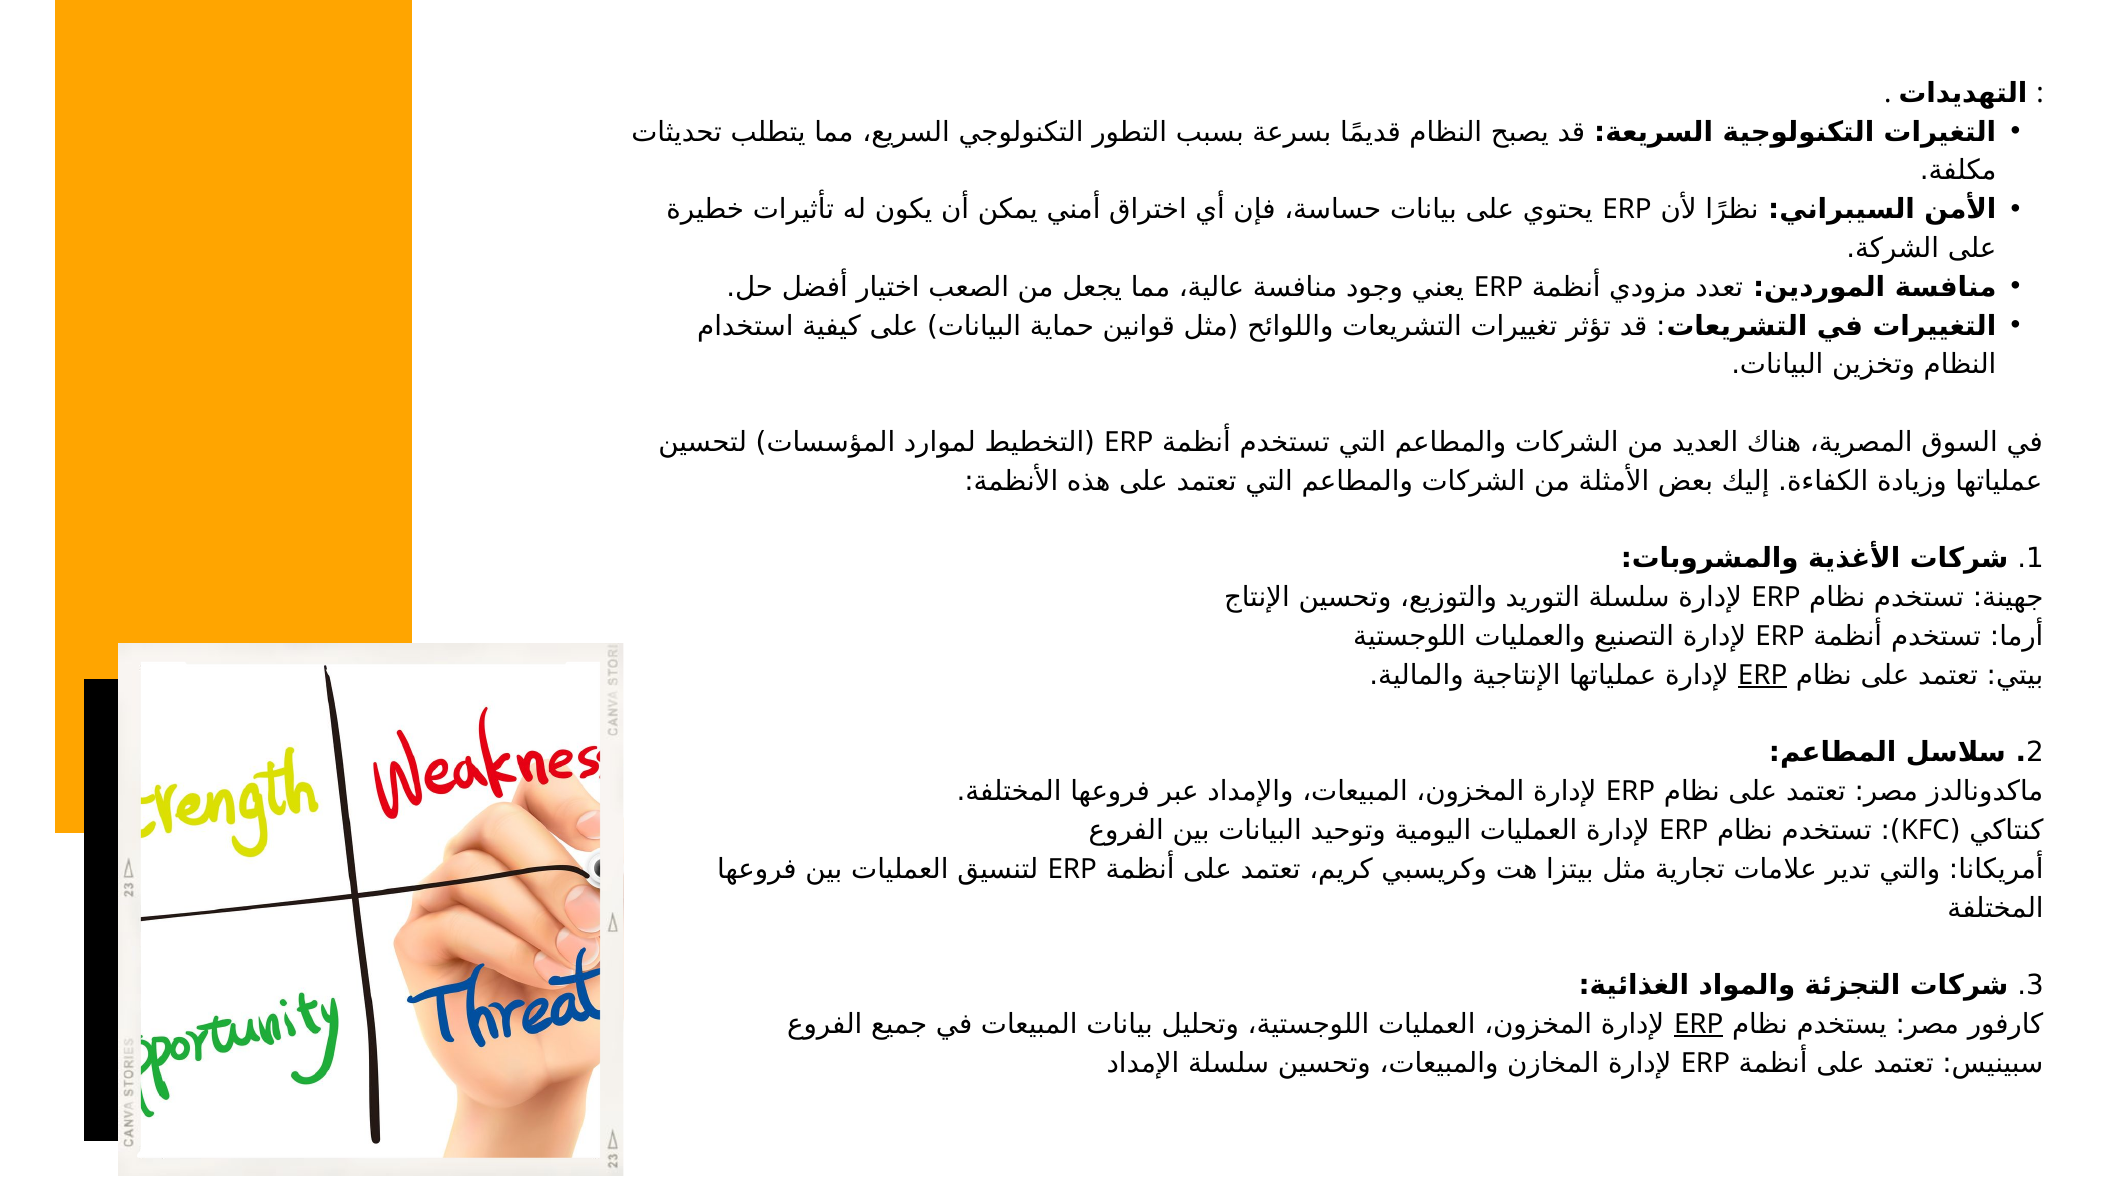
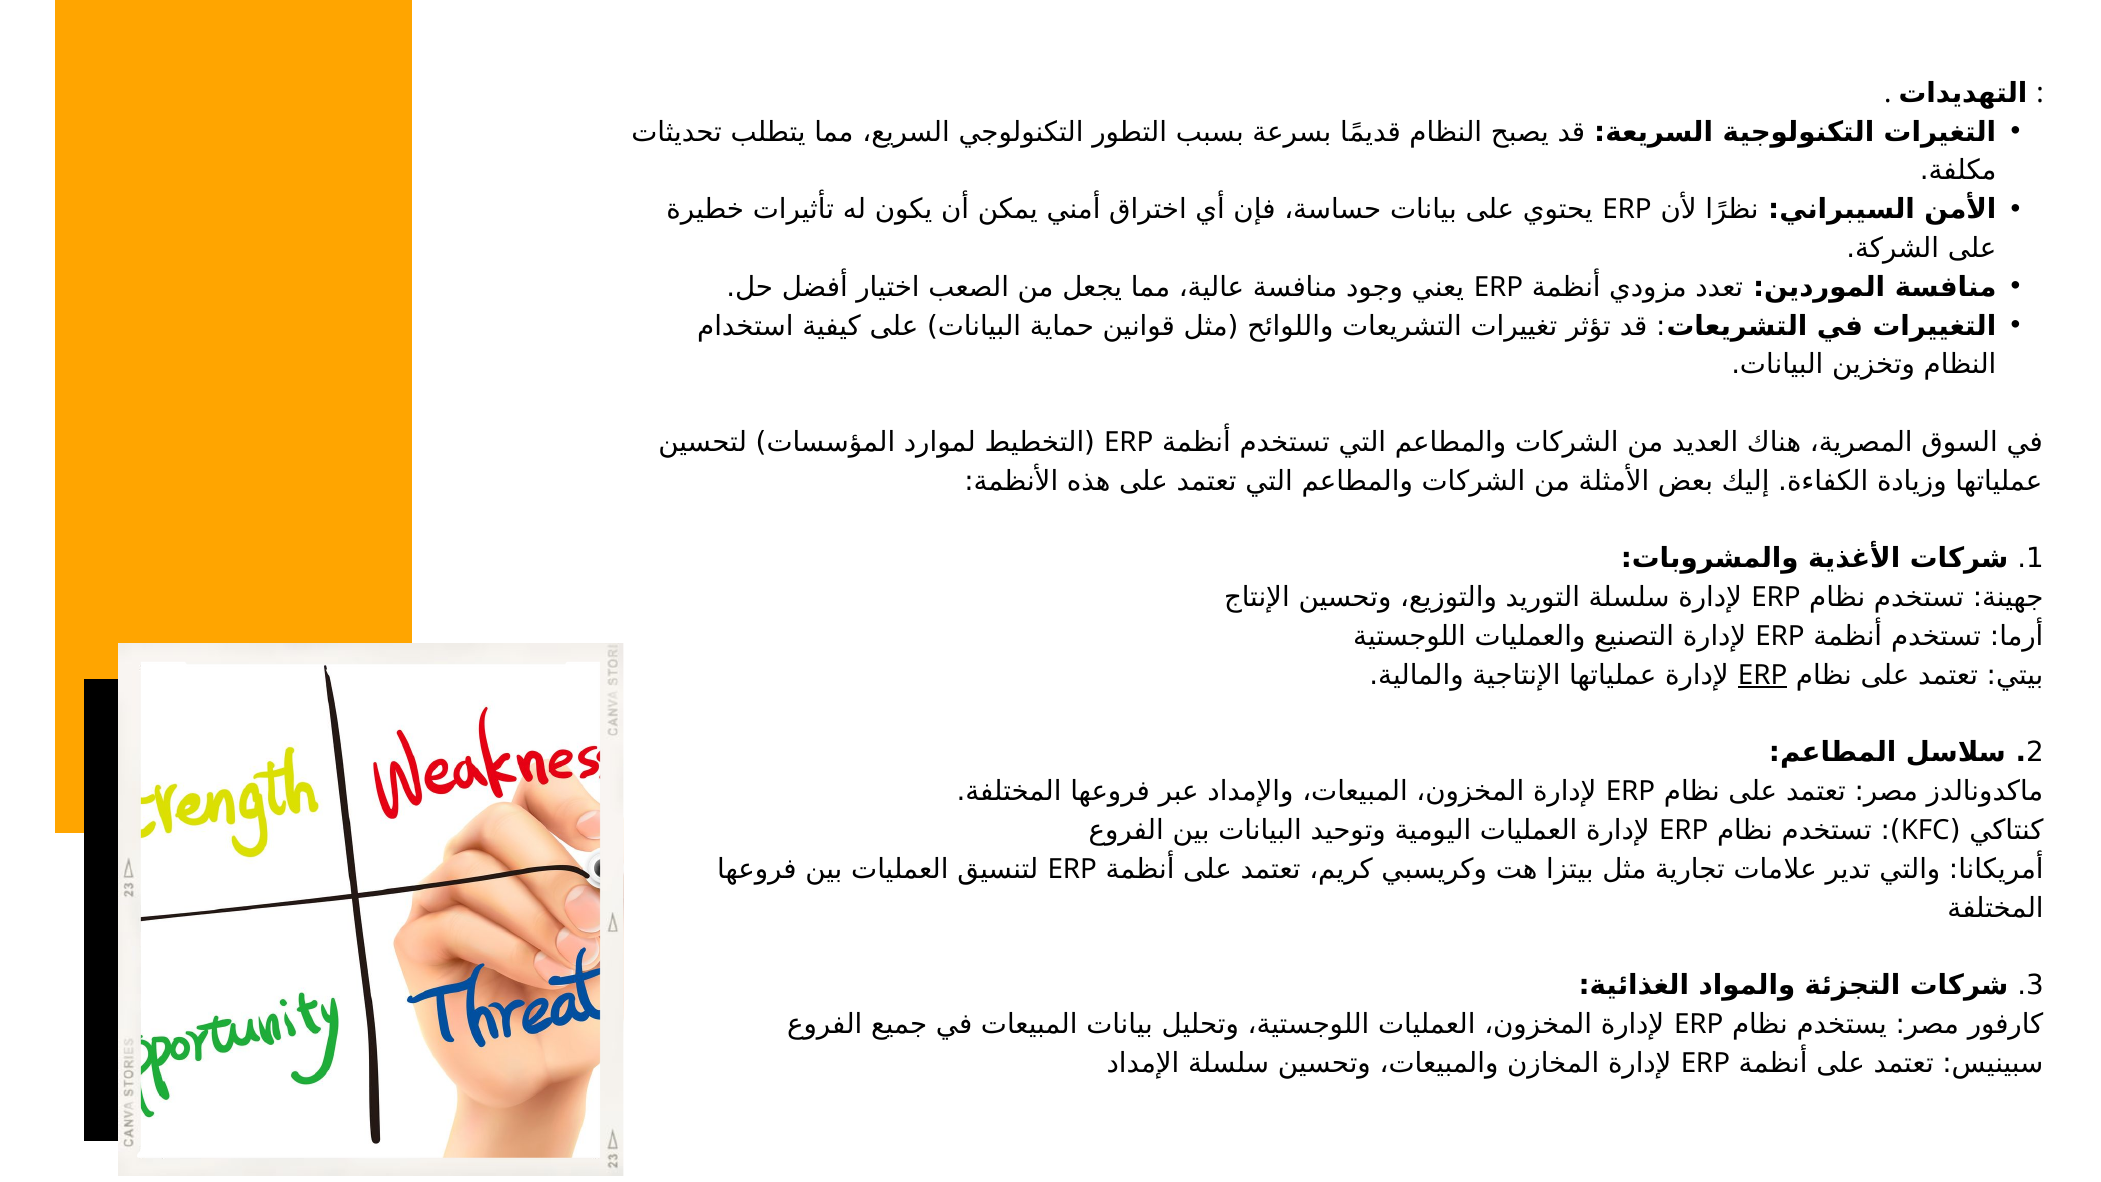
ERP at (1699, 1024) underline: present -> none
